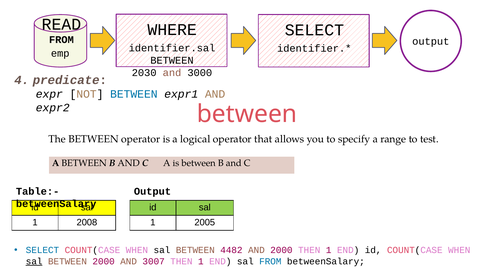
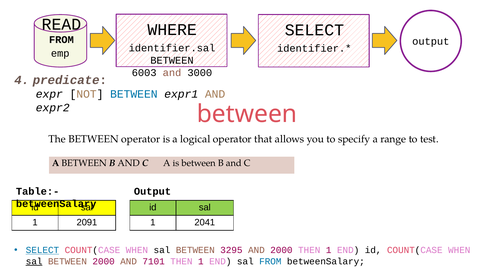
2030: 2030 -> 6003
2008: 2008 -> 2091
2005: 2005 -> 2041
SELECT at (42, 250) underline: none -> present
4482: 4482 -> 3295
3007: 3007 -> 7101
